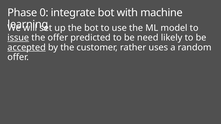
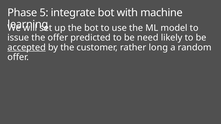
0: 0 -> 5
issue underline: present -> none
uses: uses -> long
